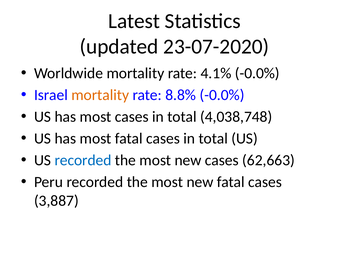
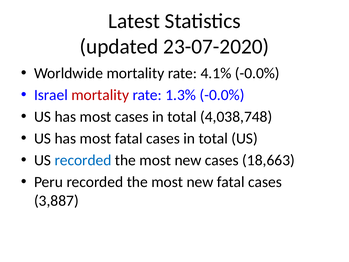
mortality at (100, 95) colour: orange -> red
8.8%: 8.8% -> 1.3%
62,663: 62,663 -> 18,663
